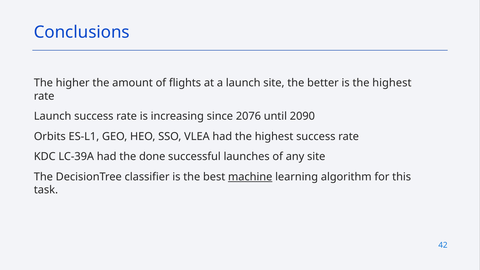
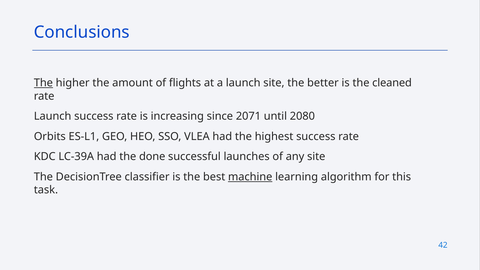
The at (43, 83) underline: none -> present
is the highest: highest -> cleaned
2076: 2076 -> 2071
2090: 2090 -> 2080
